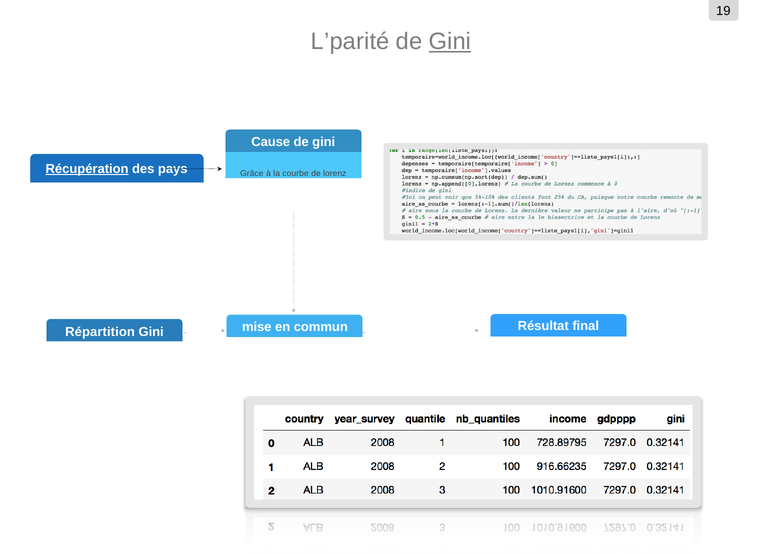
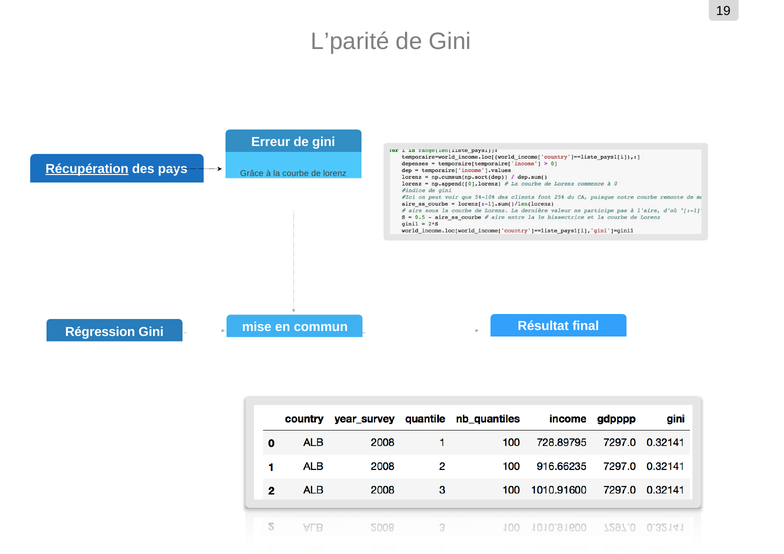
Gini at (450, 42) underline: present -> none
Cause: Cause -> Erreur
Répartition: Répartition -> Régression
